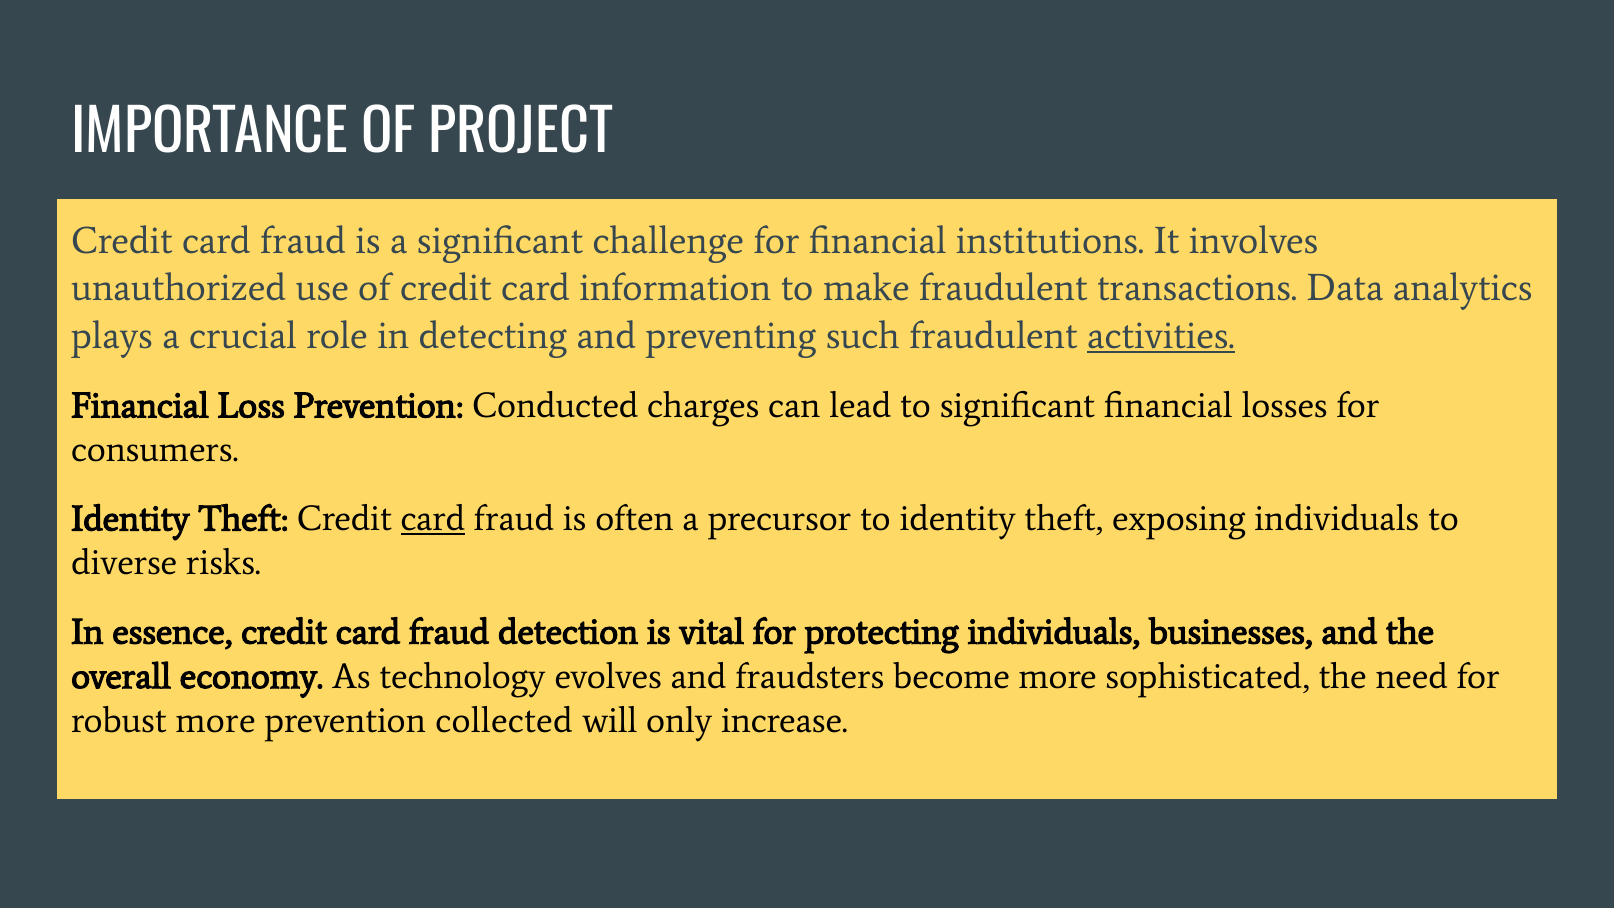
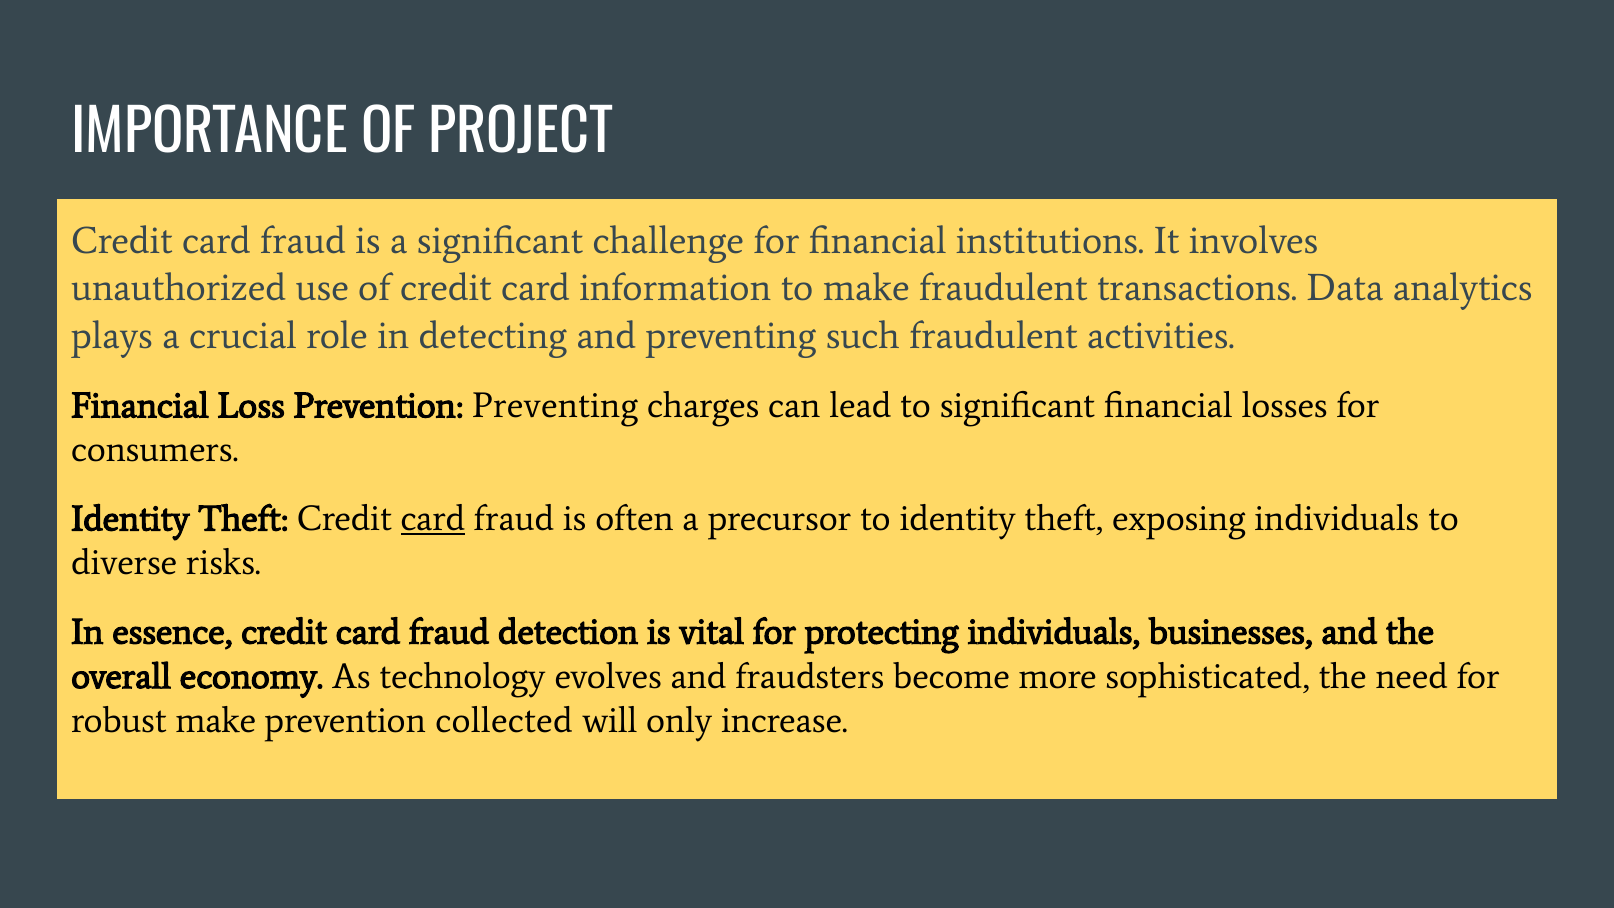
activities underline: present -> none
Prevention Conducted: Conducted -> Preventing
robust more: more -> make
